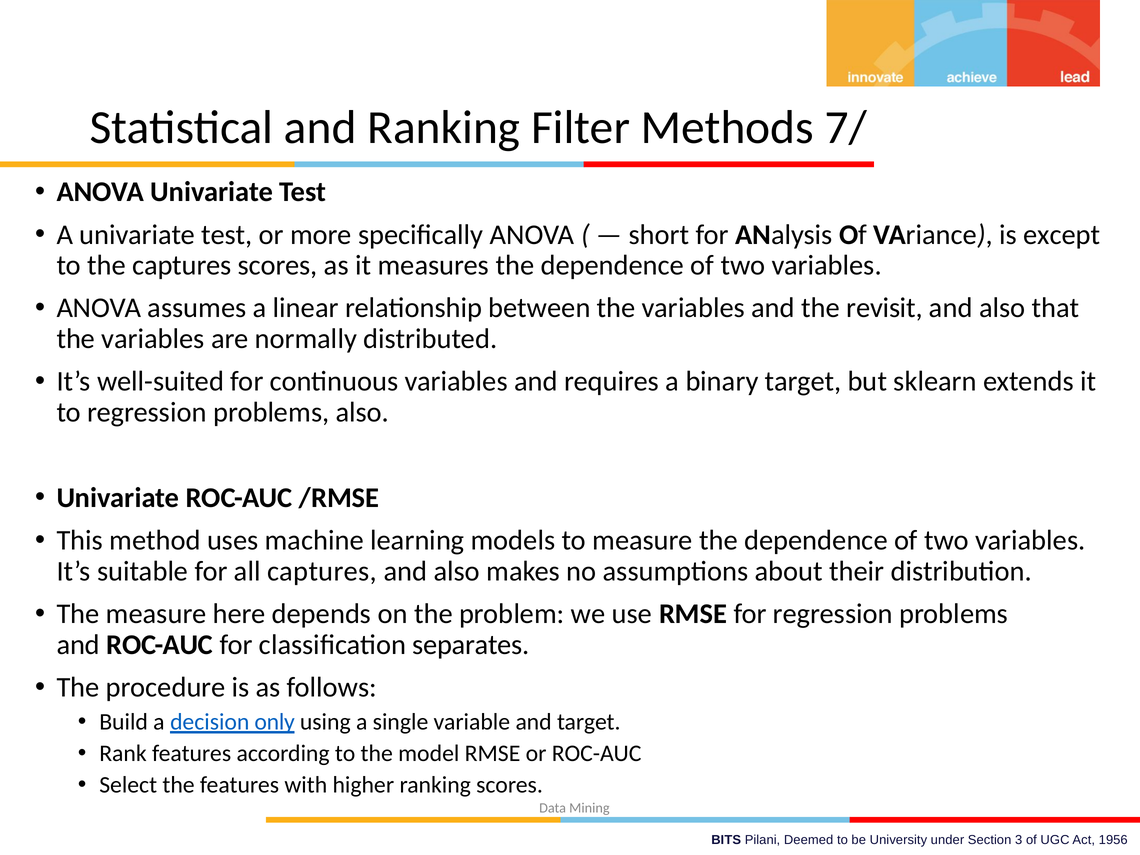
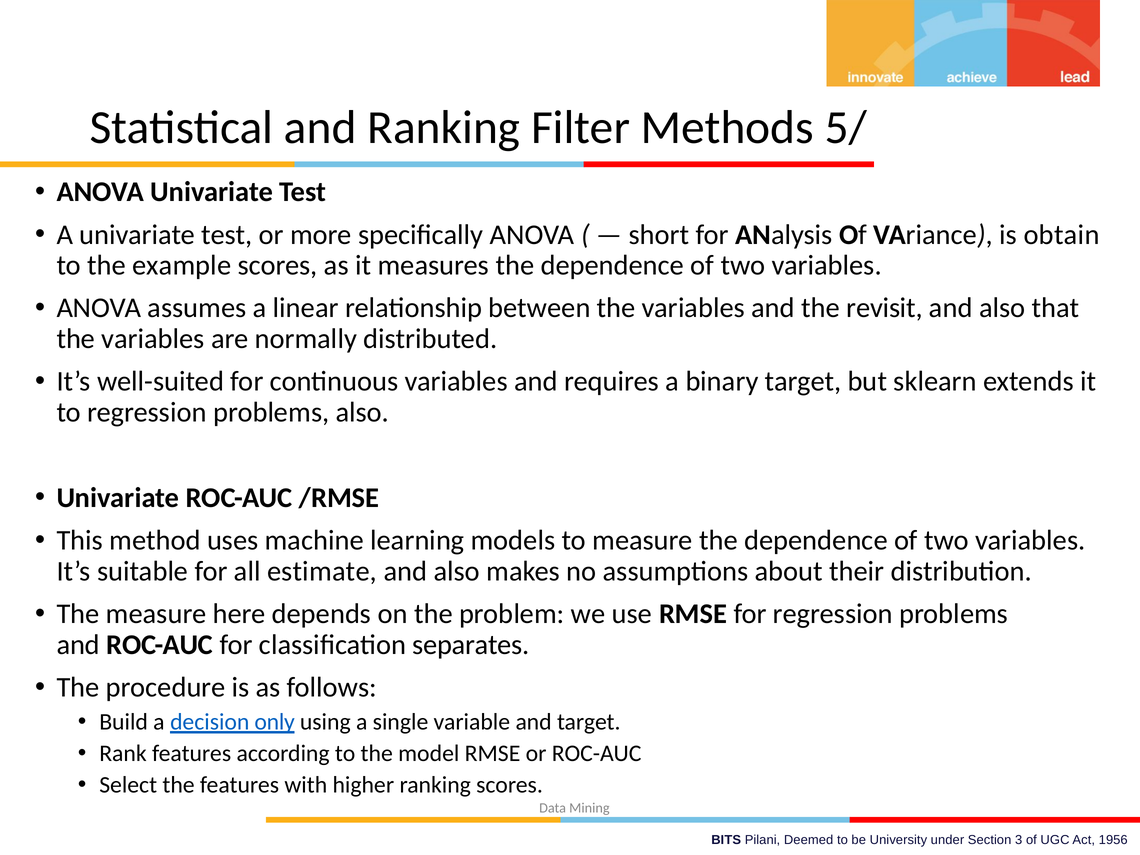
7/: 7/ -> 5/
except: except -> obtain
the captures: captures -> example
all captures: captures -> estimate
